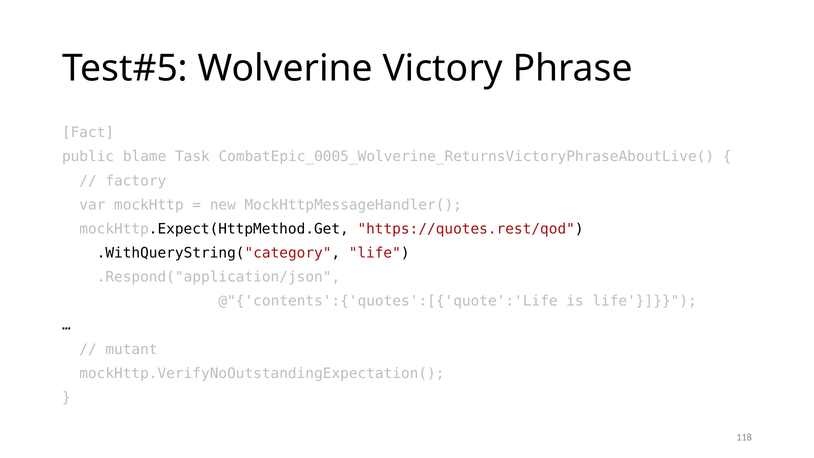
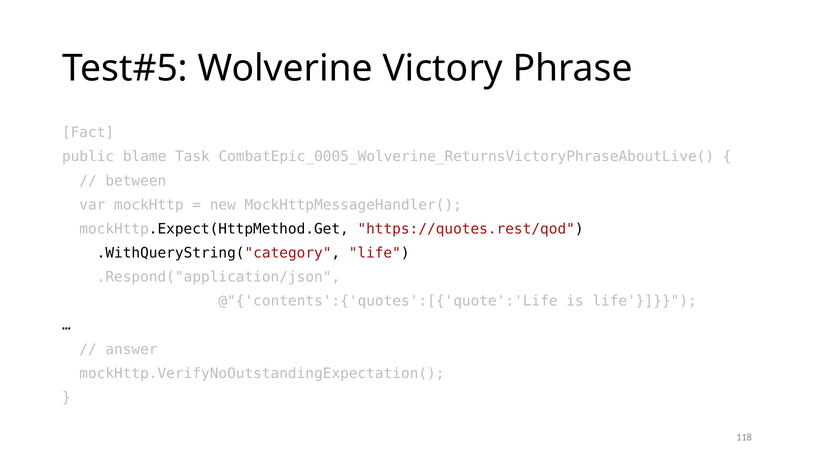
factory: factory -> between
mutant: mutant -> answer
